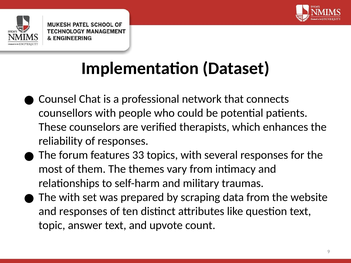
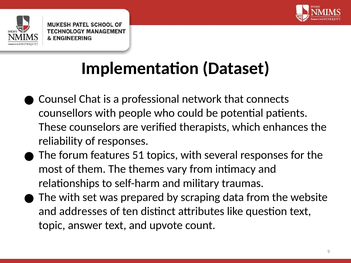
33: 33 -> 51
and responses: responses -> addresses
